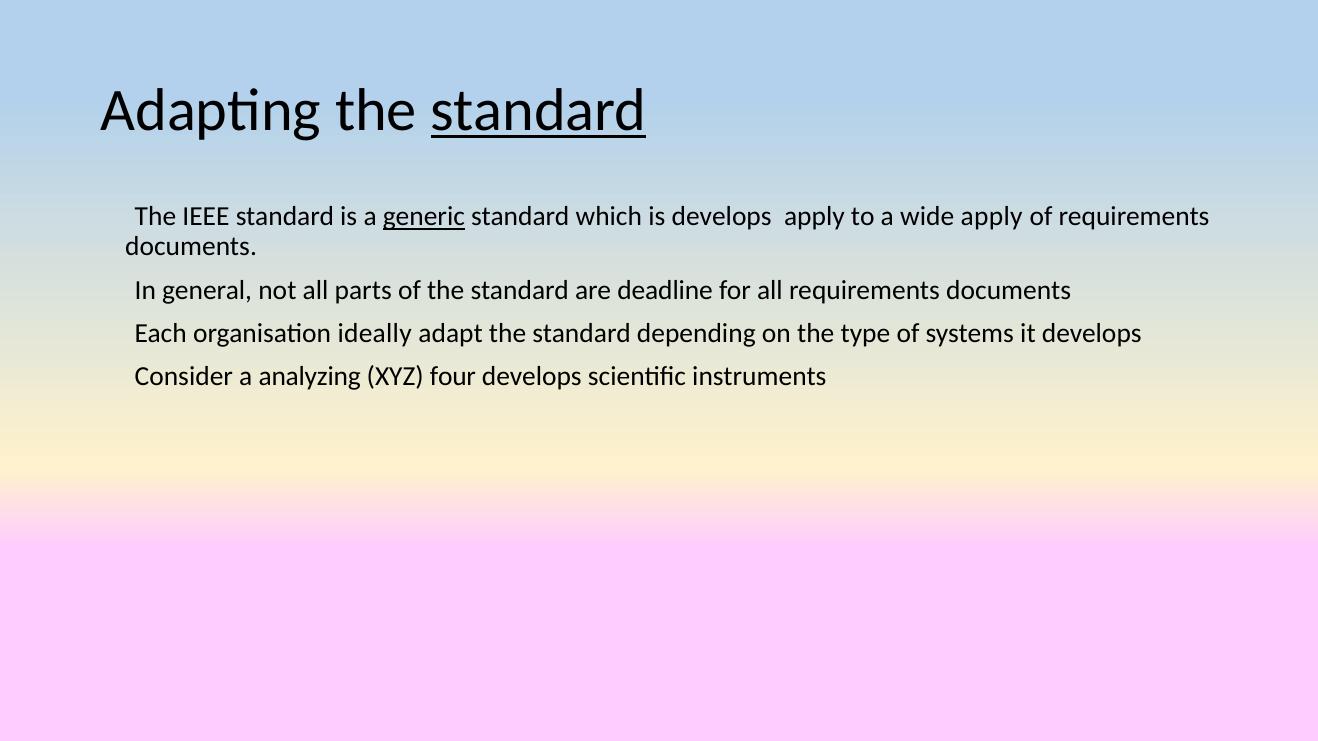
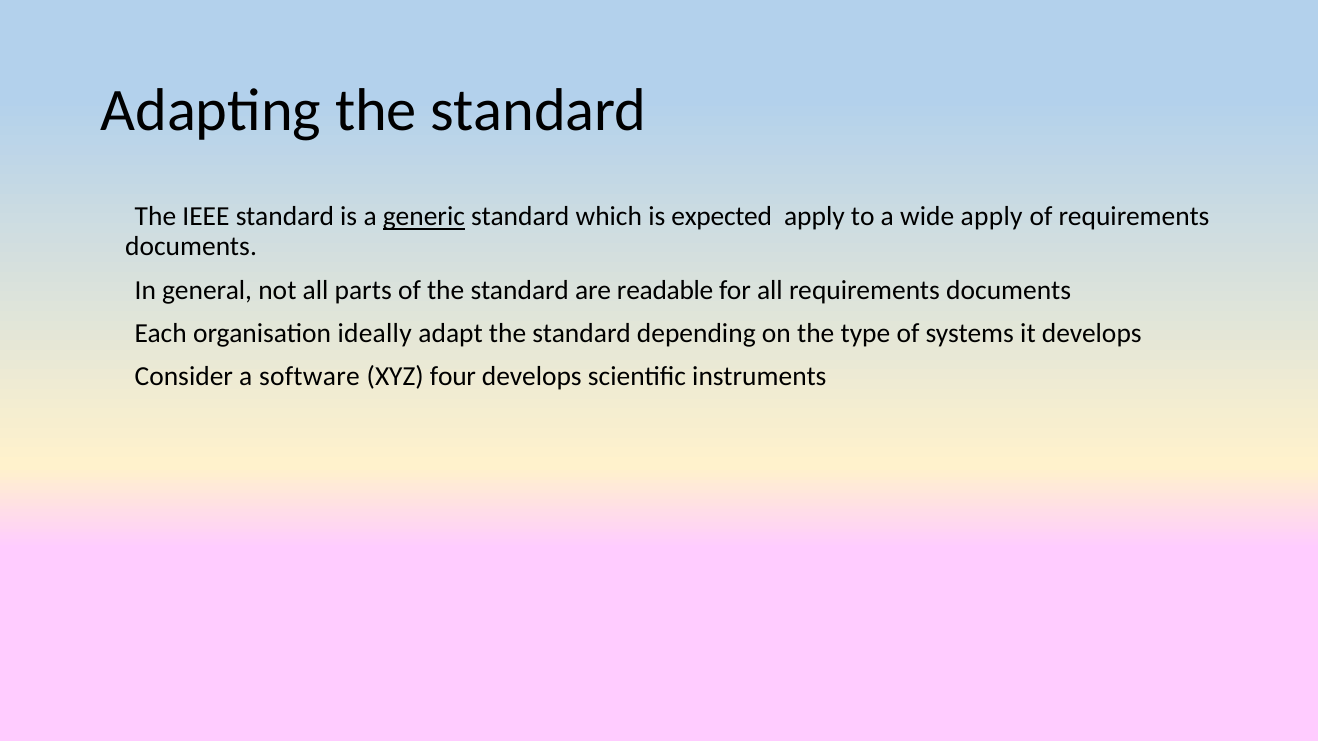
standard at (539, 111) underline: present -> none
is develops: develops -> expected
deadline: deadline -> readable
analyzing: analyzing -> software
